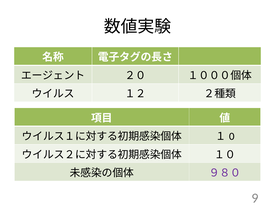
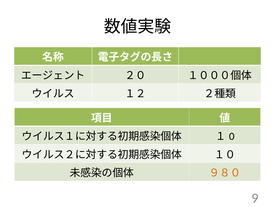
９８０ colour: purple -> orange
